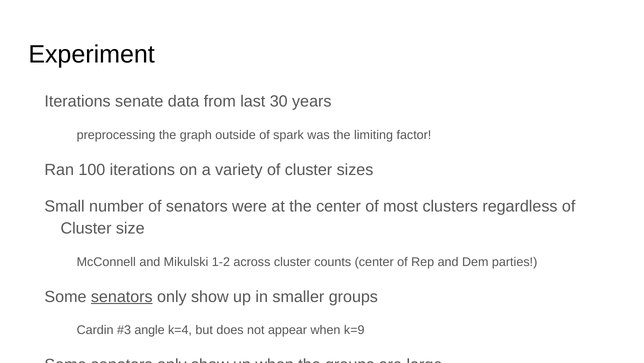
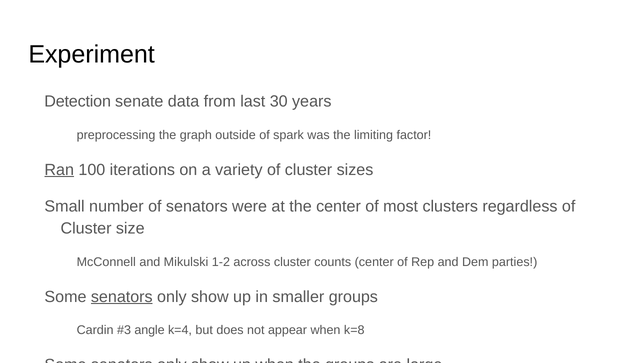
Iterations at (78, 101): Iterations -> Detection
Ran underline: none -> present
k=9: k=9 -> k=8
